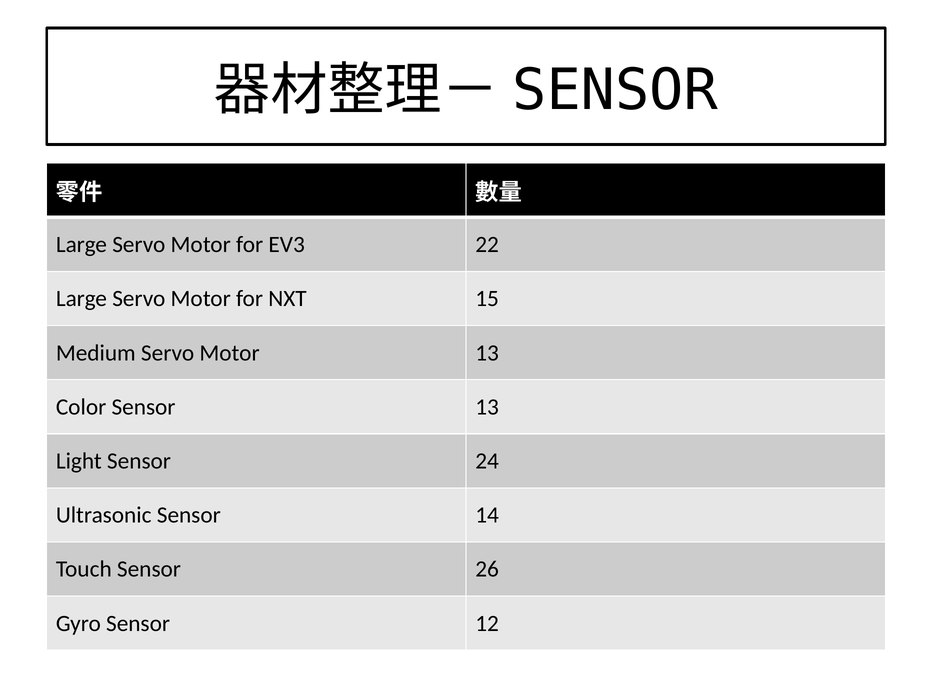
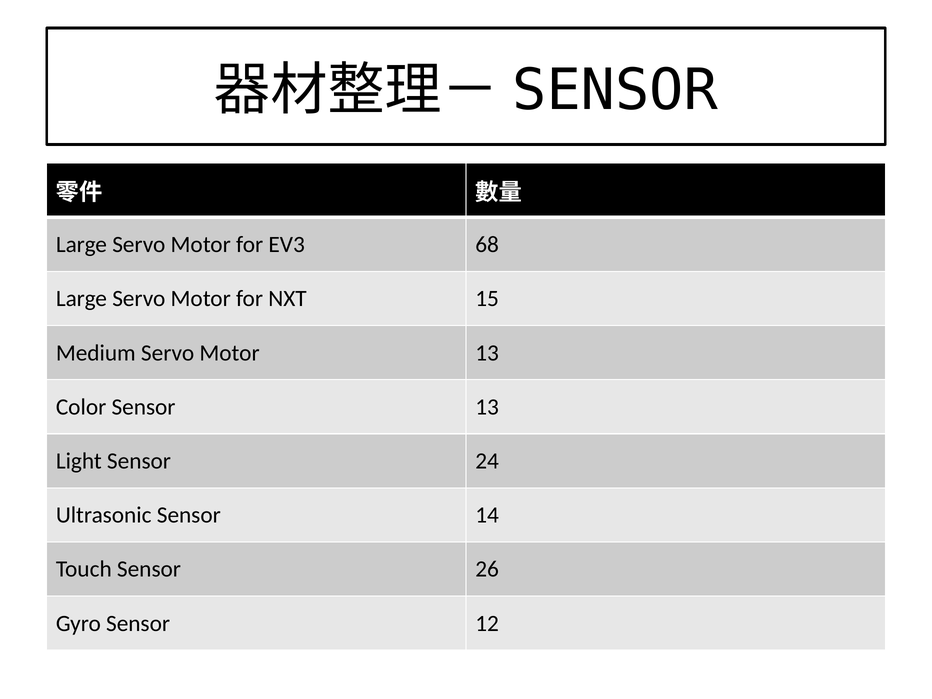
22: 22 -> 68
